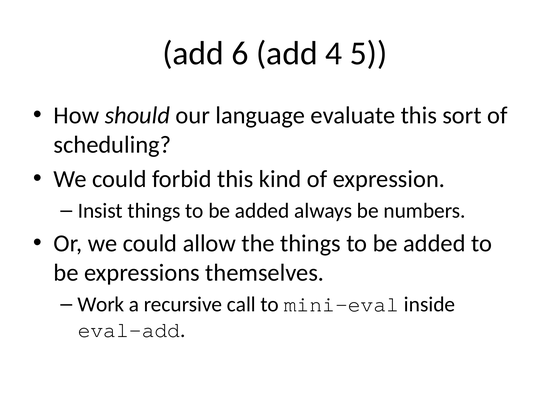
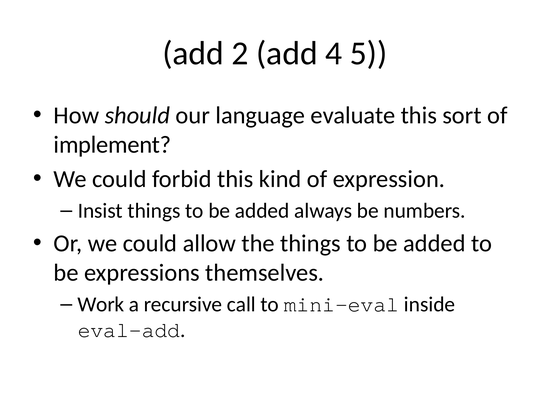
6: 6 -> 2
scheduling: scheduling -> implement
